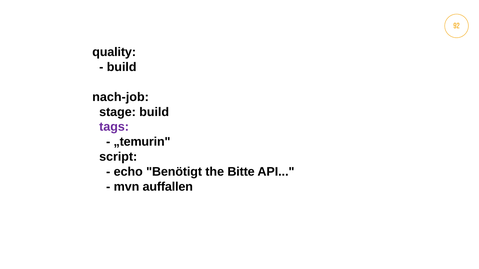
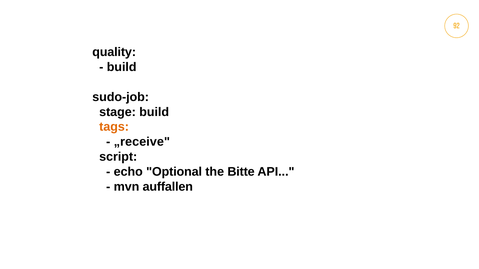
nach-job: nach-job -> sudo-job
tags colour: purple -> orange
„temurin: „temurin -> „receive
Benötigt: Benötigt -> Optional
